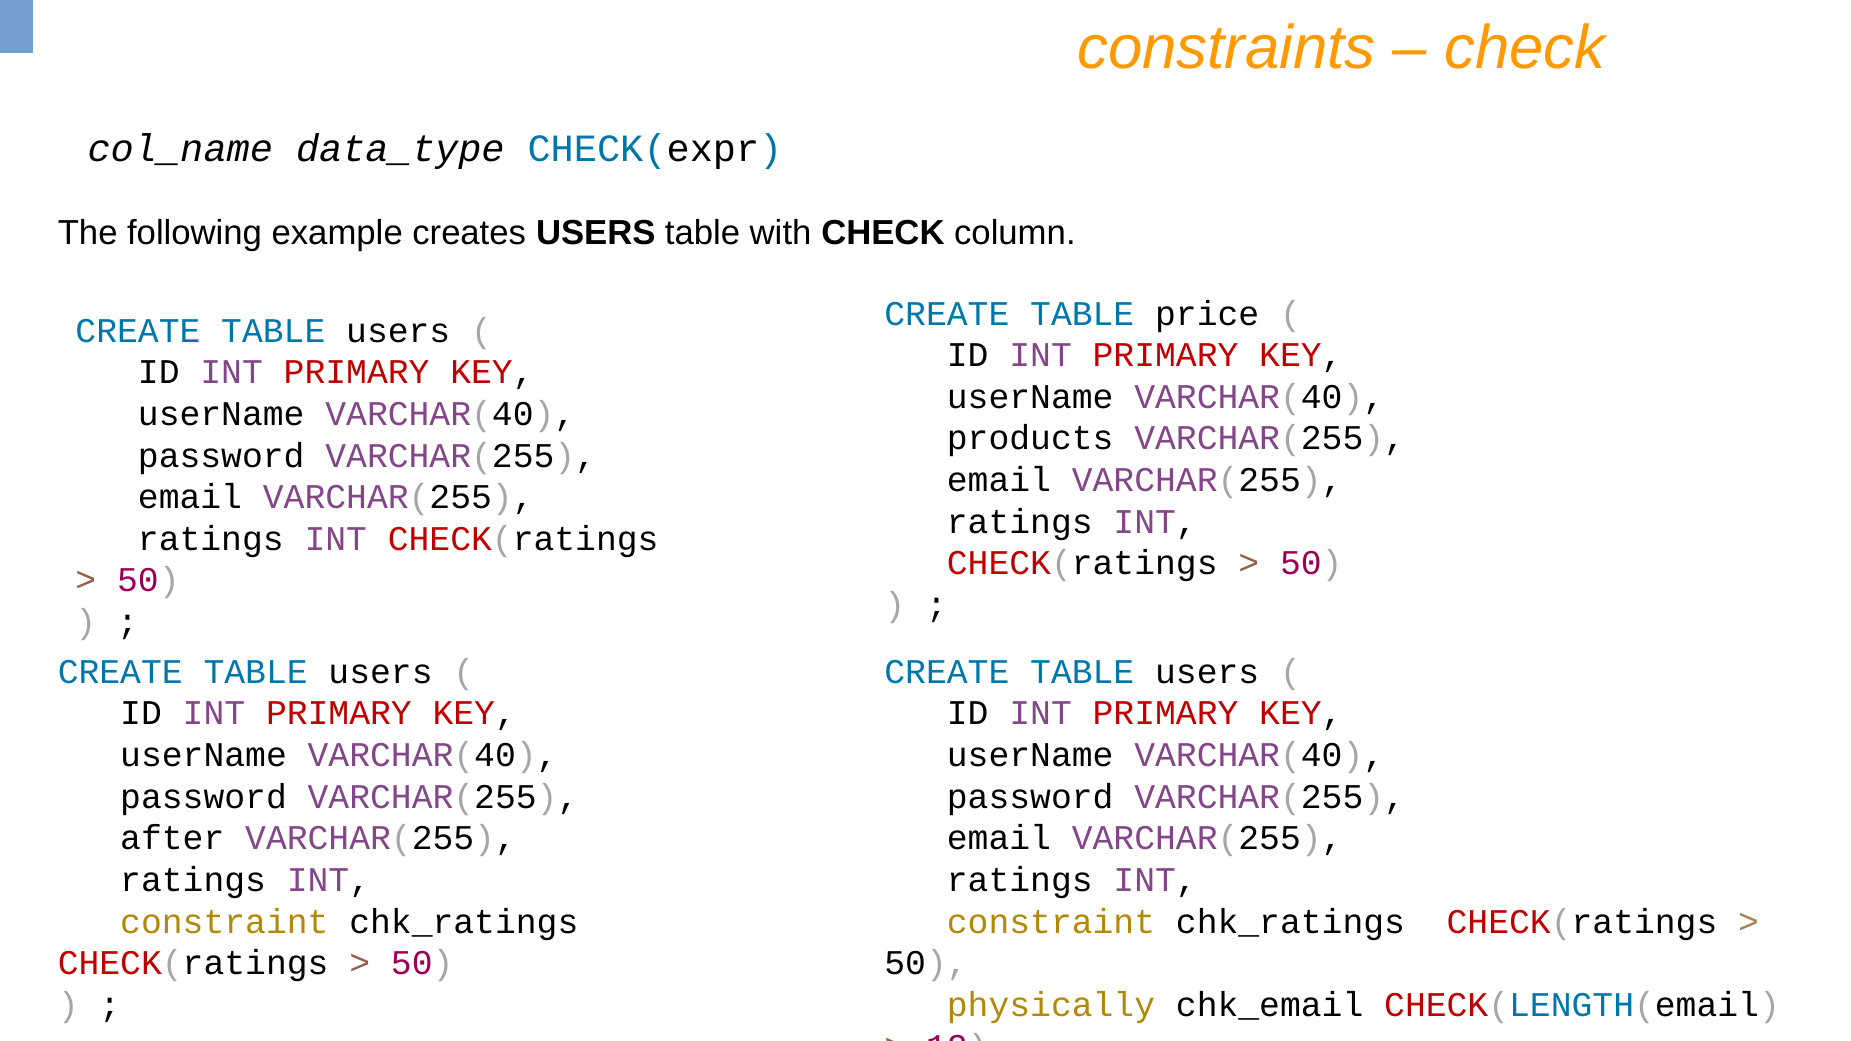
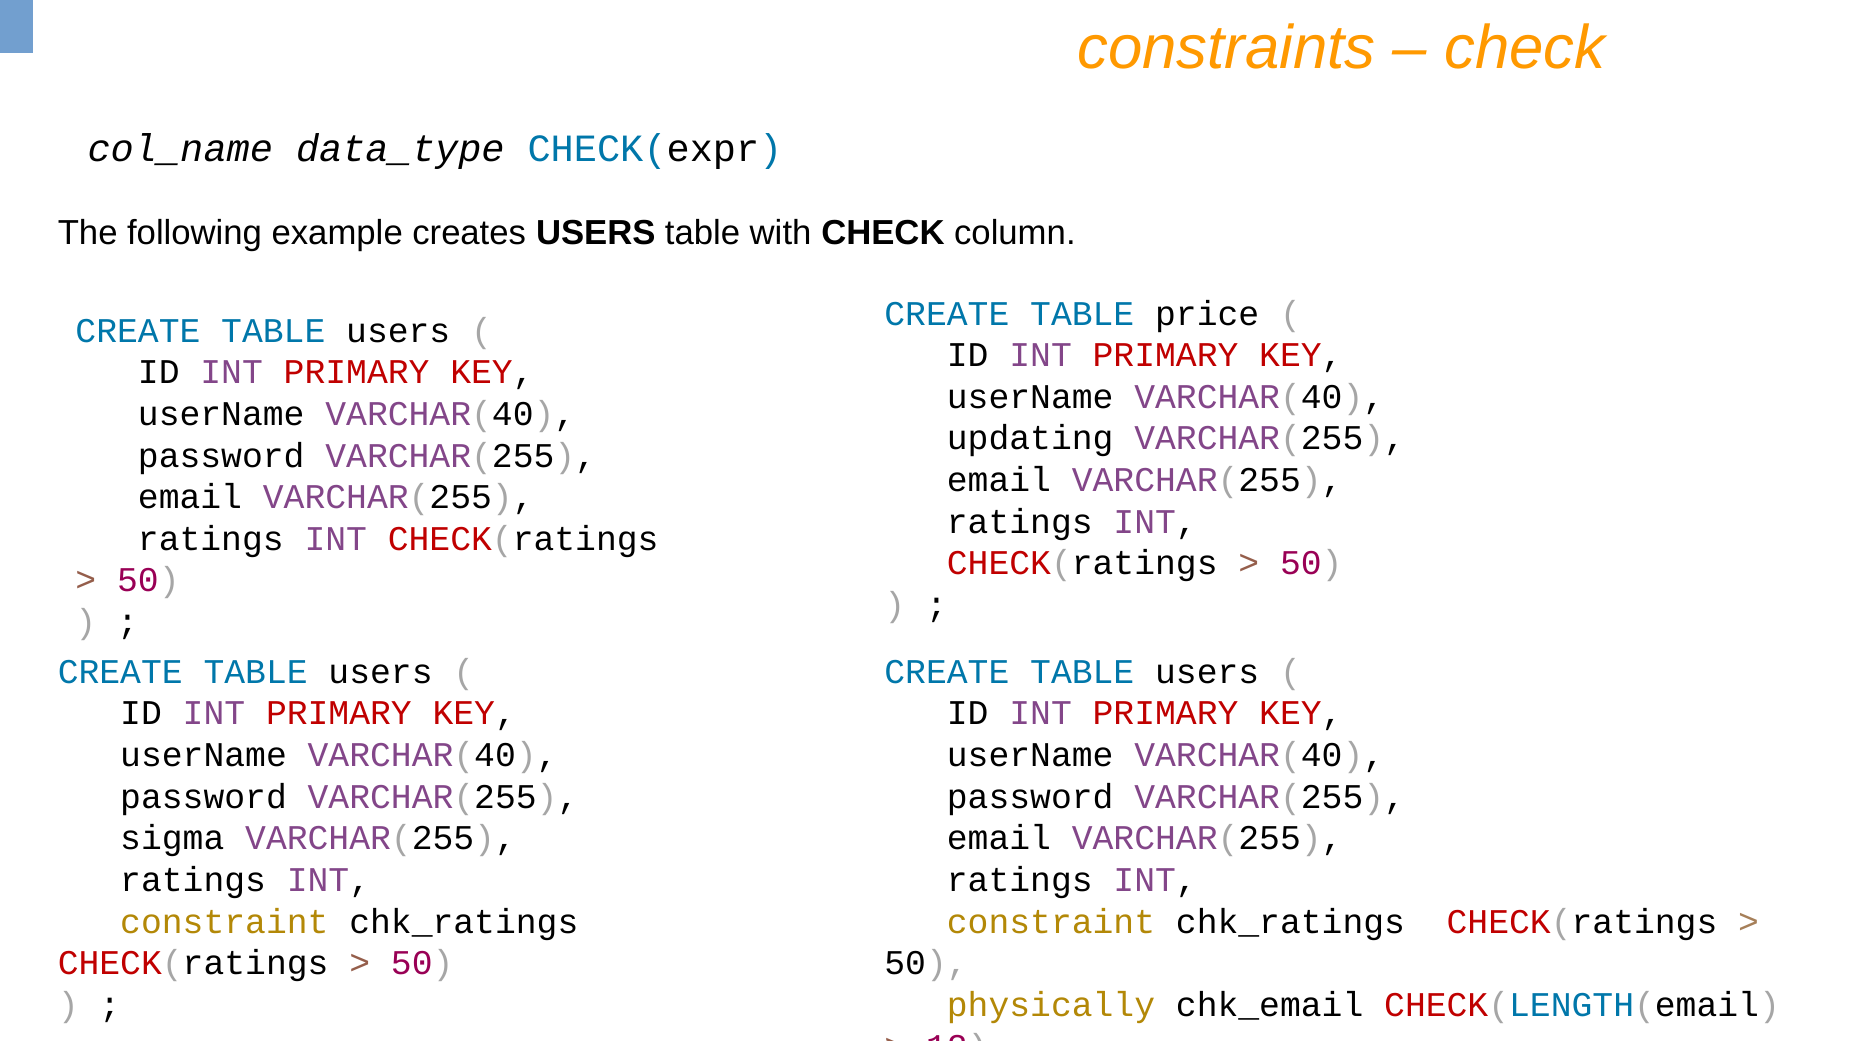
products: products -> updating
after: after -> sigma
